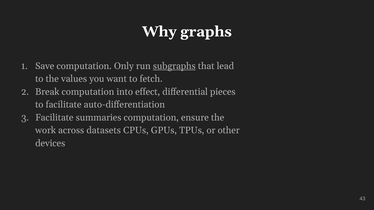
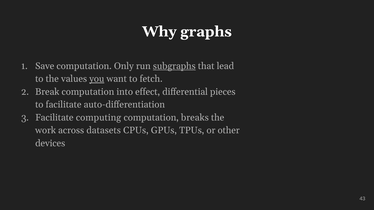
you underline: none -> present
summaries: summaries -> computing
ensure: ensure -> breaks
